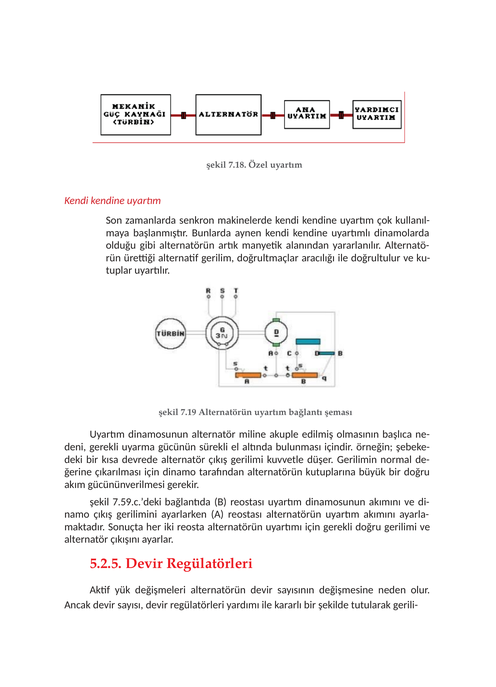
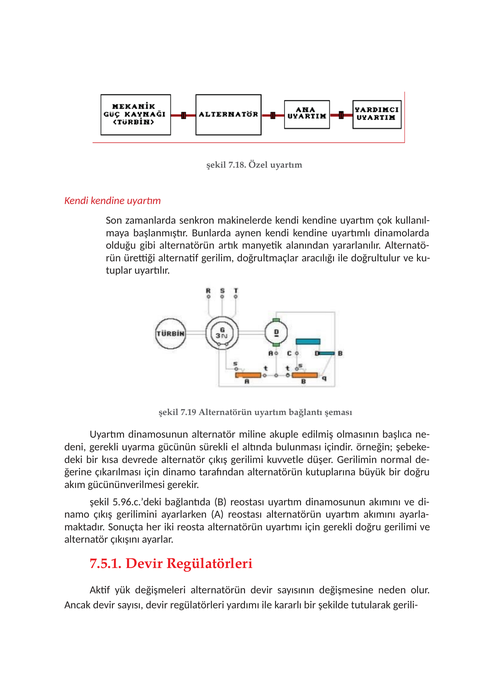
7.59.c.’deki: 7.59.c.’deki -> 5.96.c.’deki
5.2.5: 5.2.5 -> 7.5.1
